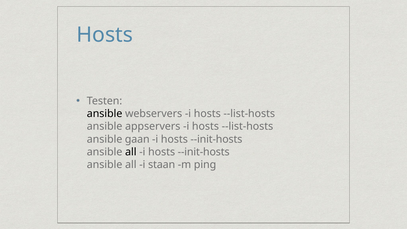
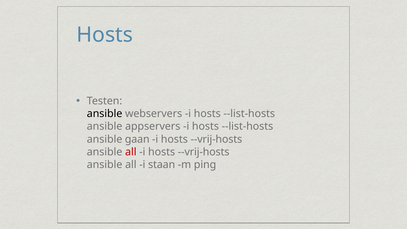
--init-hosts at (216, 139): --init-hosts -> --vrij-hosts
all at (131, 152) colour: black -> red
--init-hosts at (204, 152): --init-hosts -> --vrij-hosts
